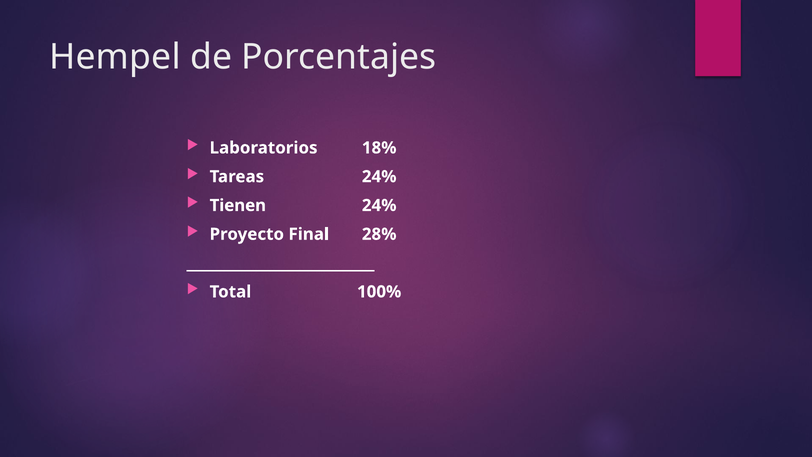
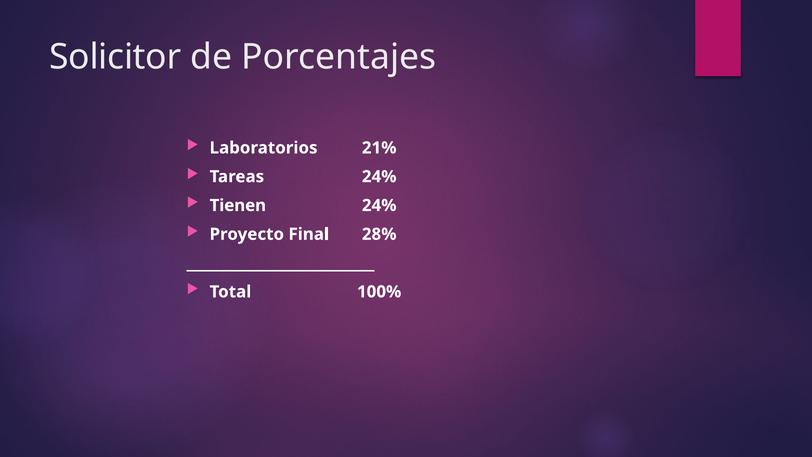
Hempel: Hempel -> Solicitor
18%: 18% -> 21%
